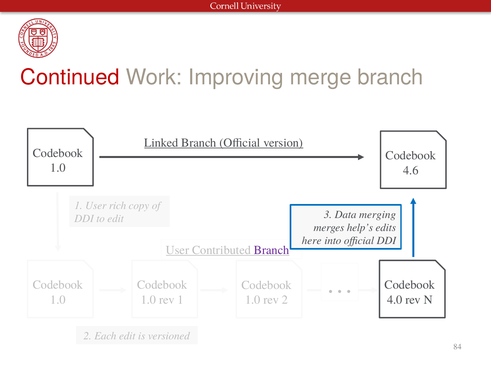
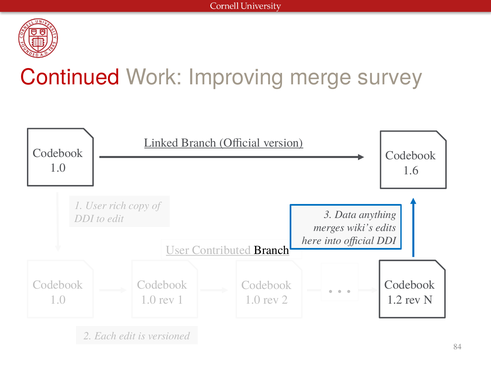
merge branch: branch -> survey
4.6: 4.6 -> 1.6
merging: merging -> anything
help’s: help’s -> wiki’s
Branch at (272, 250) colour: purple -> black
4.0: 4.0 -> 1.2
